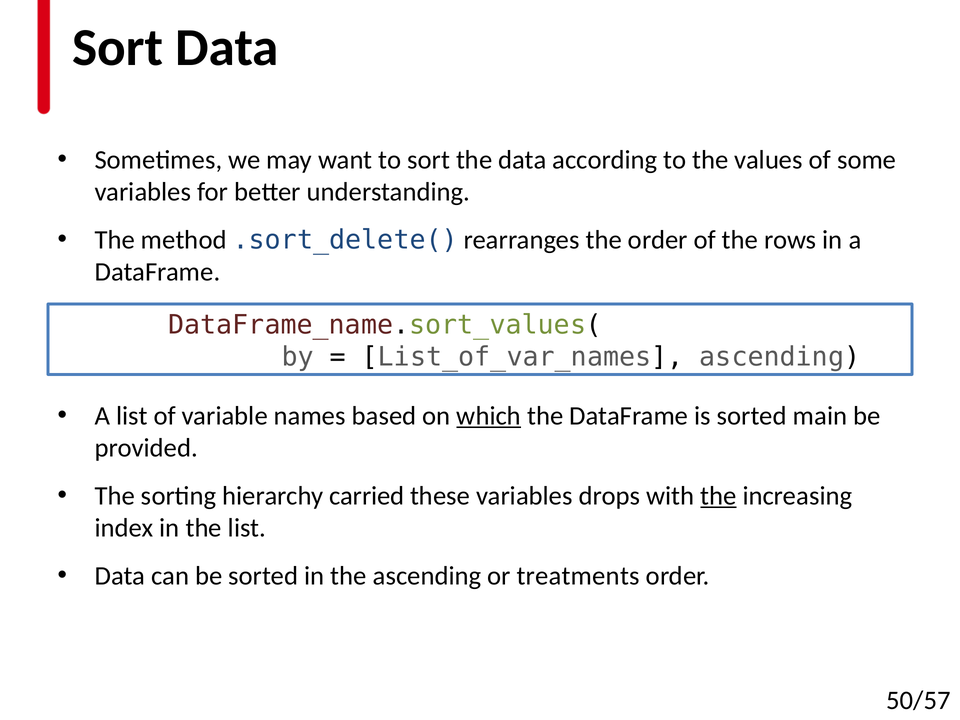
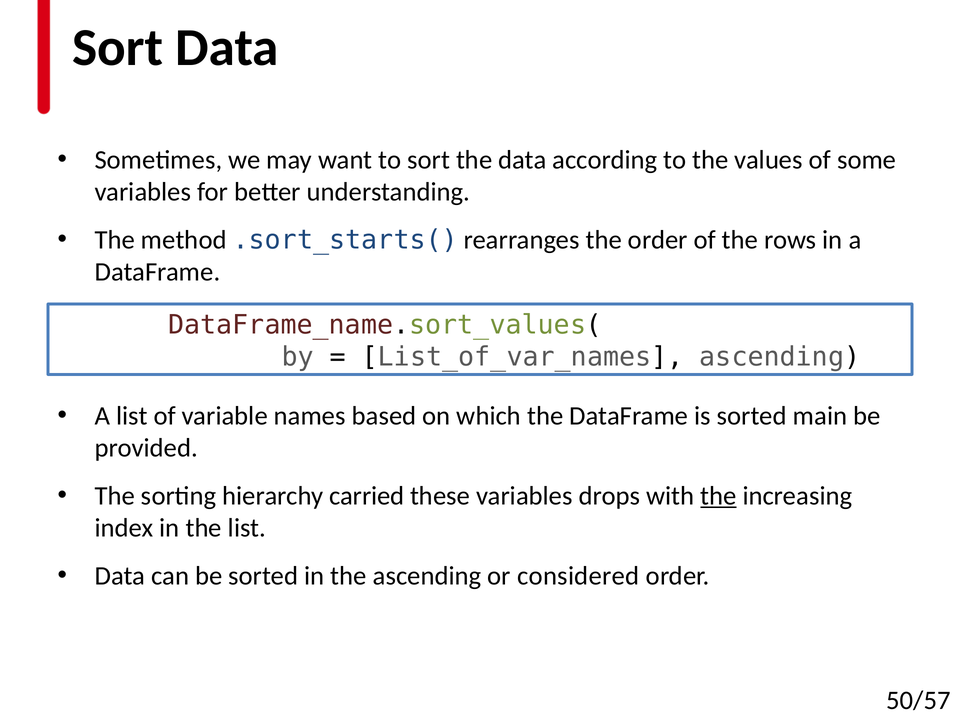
.sort_delete(: .sort_delete( -> .sort_starts(
which underline: present -> none
treatments: treatments -> considered
